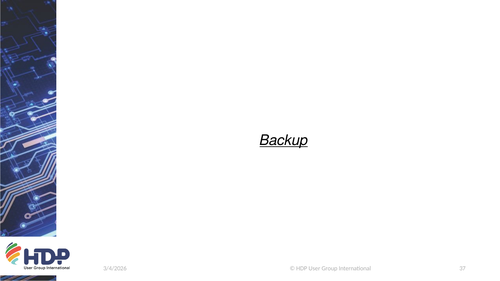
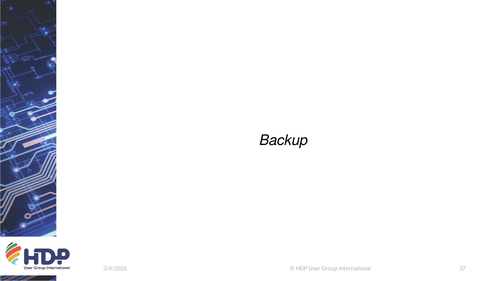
Backup underline: present -> none
